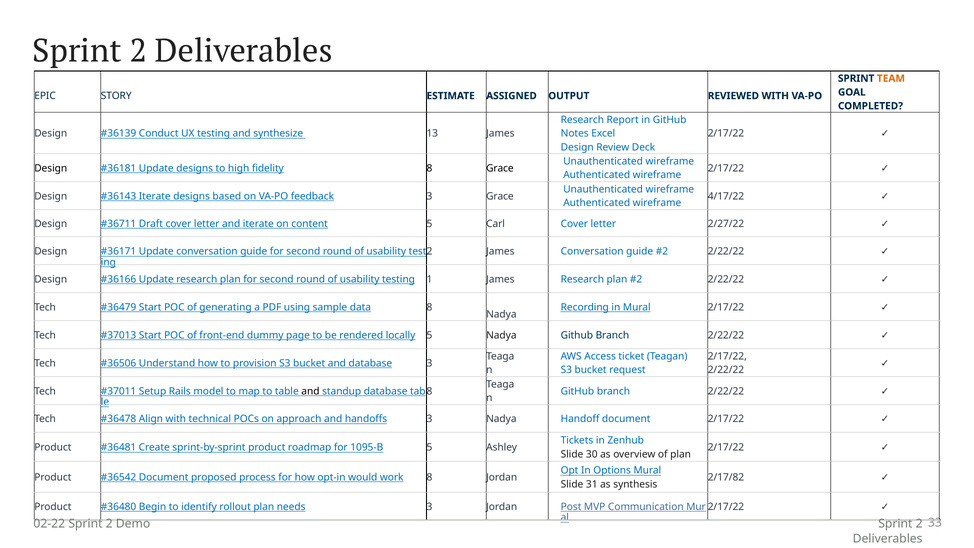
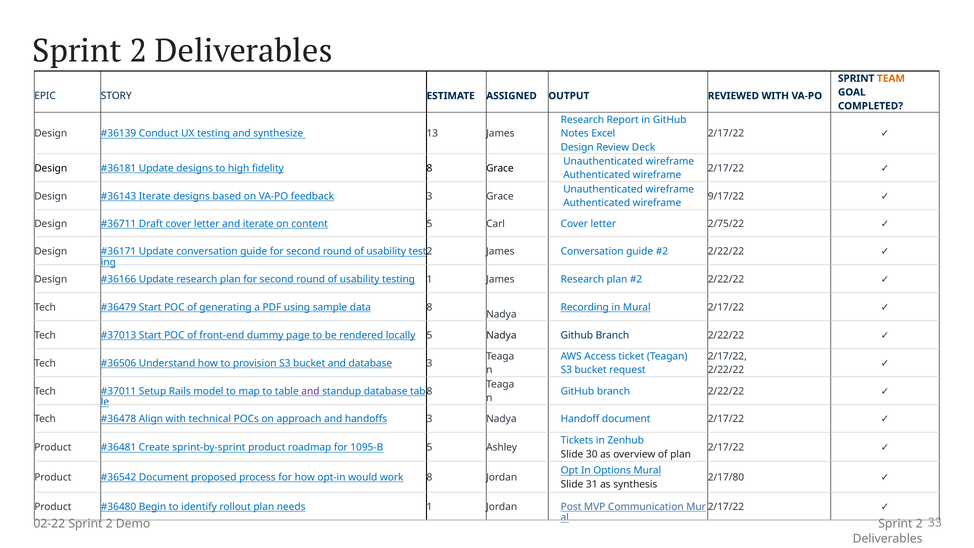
4/17/22: 4/17/22 -> 9/17/22
2/27/22: 2/27/22 -> 2/75/22
and at (310, 391) colour: black -> purple
2/17/82: 2/17/82 -> 2/17/80
needs 3: 3 -> 1
